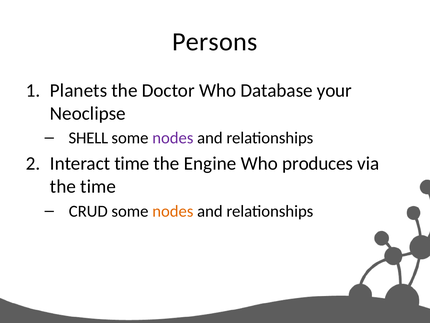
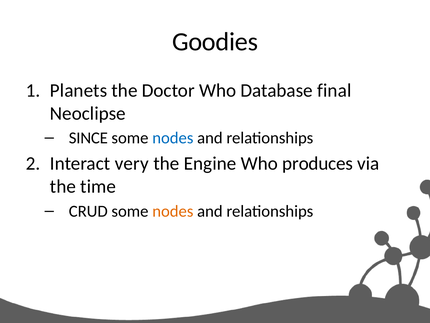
Persons: Persons -> Goodies
your: your -> final
SHELL: SHELL -> SINCE
nodes at (173, 138) colour: purple -> blue
Interact time: time -> very
